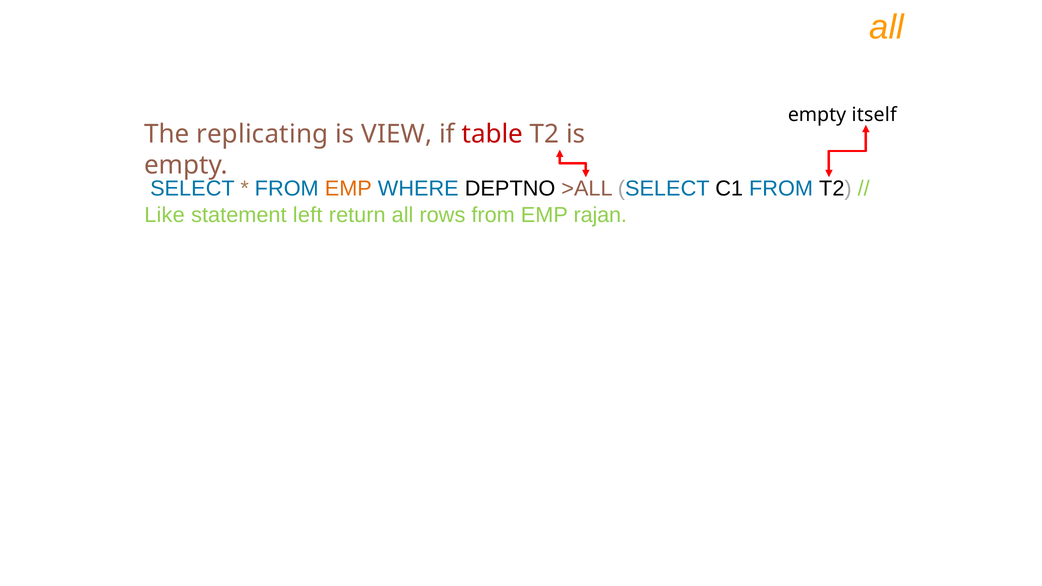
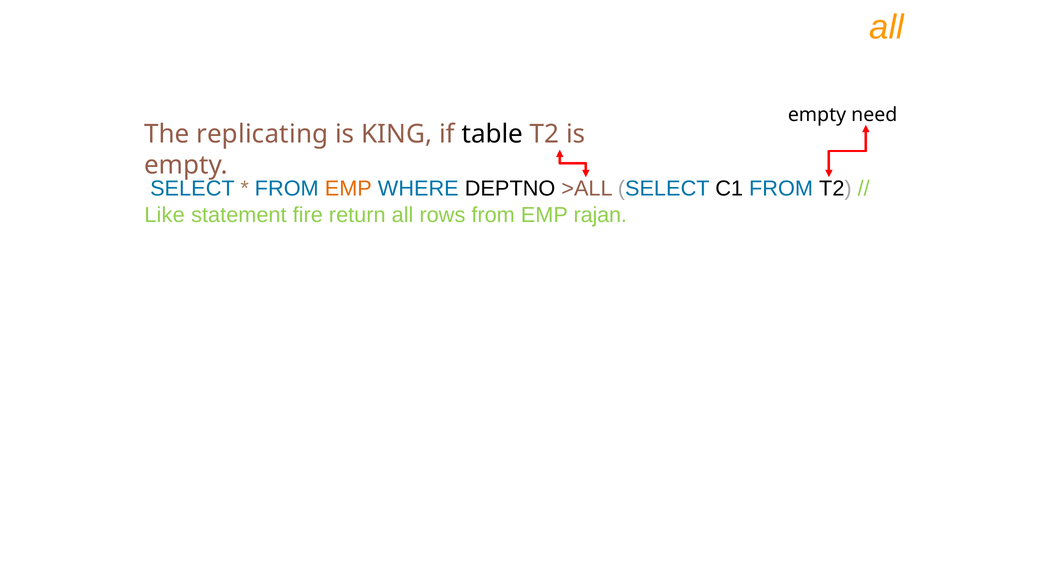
itself: itself -> need
VIEW: VIEW -> KING
table colour: red -> black
left: left -> fire
